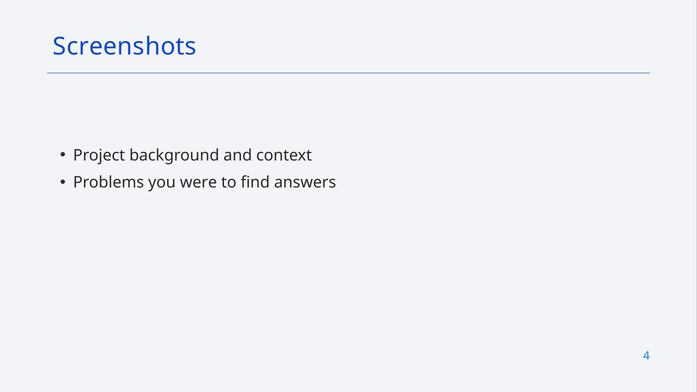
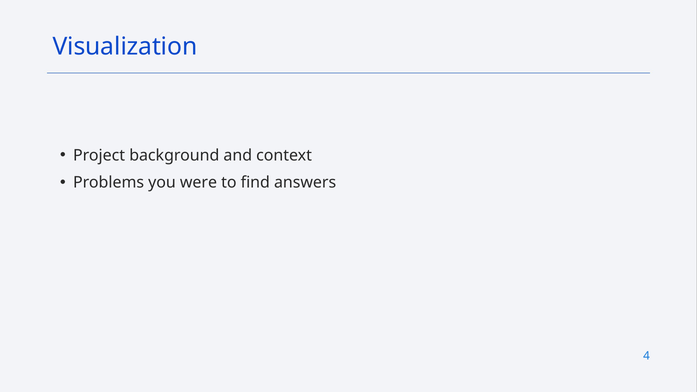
Screenshots: Screenshots -> Visualization
